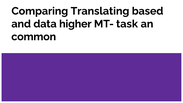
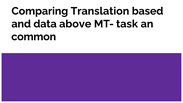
Translating: Translating -> Translation
higher: higher -> above
